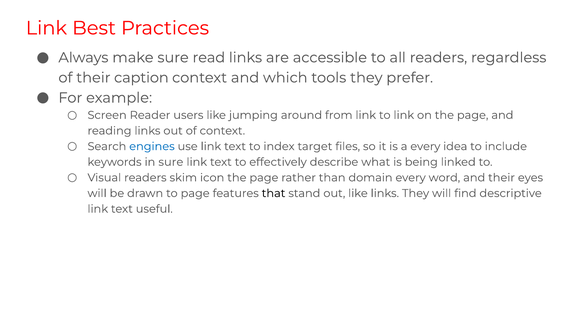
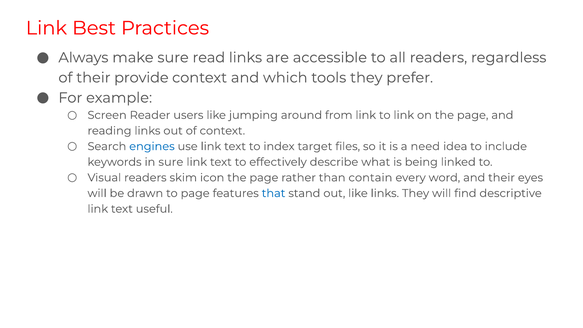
caption: caption -> provide
a every: every -> need
domain: domain -> contain
that colour: black -> blue
